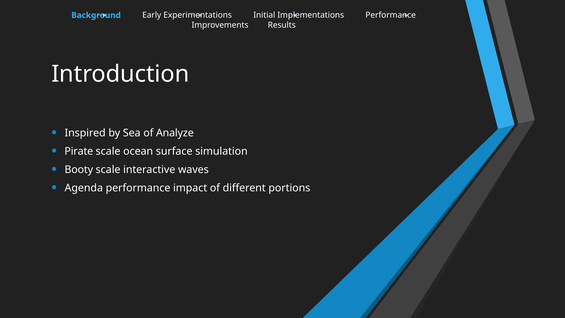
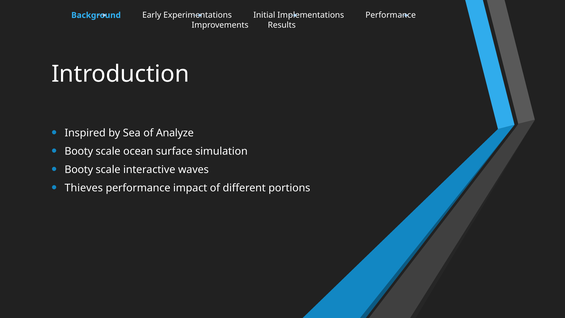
Pirate at (79, 151): Pirate -> Booty
Agenda: Agenda -> Thieves
